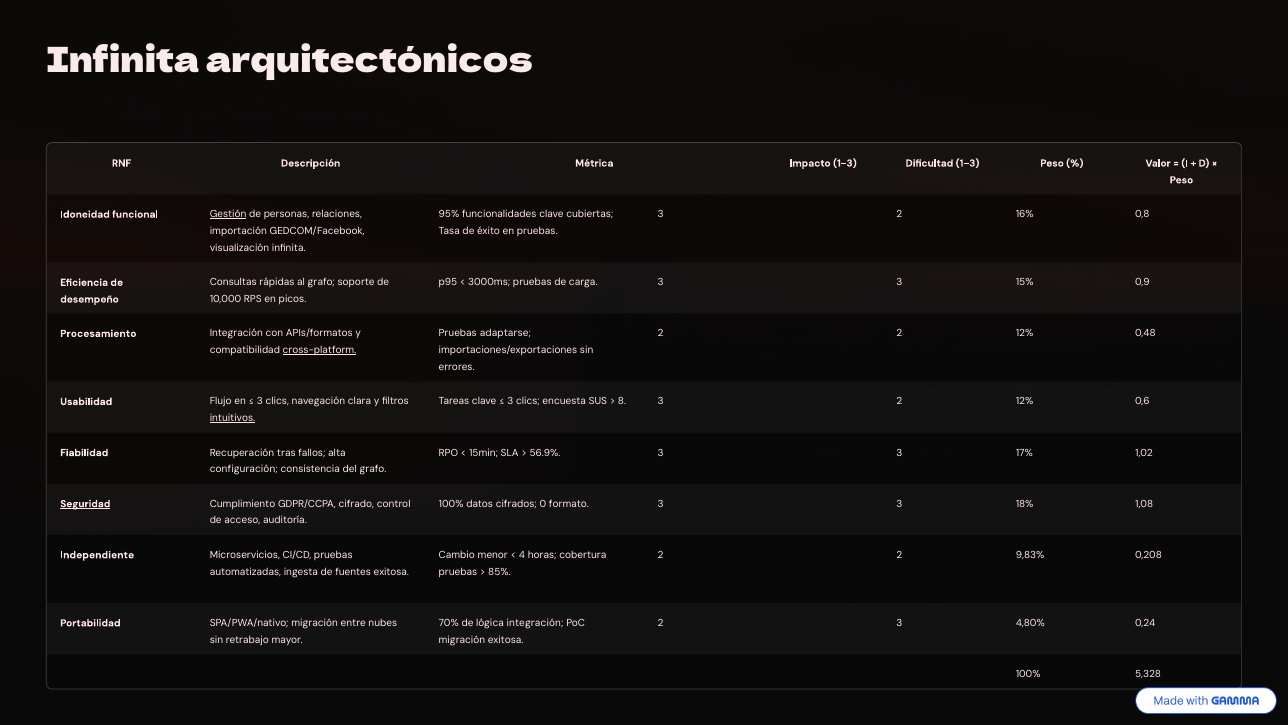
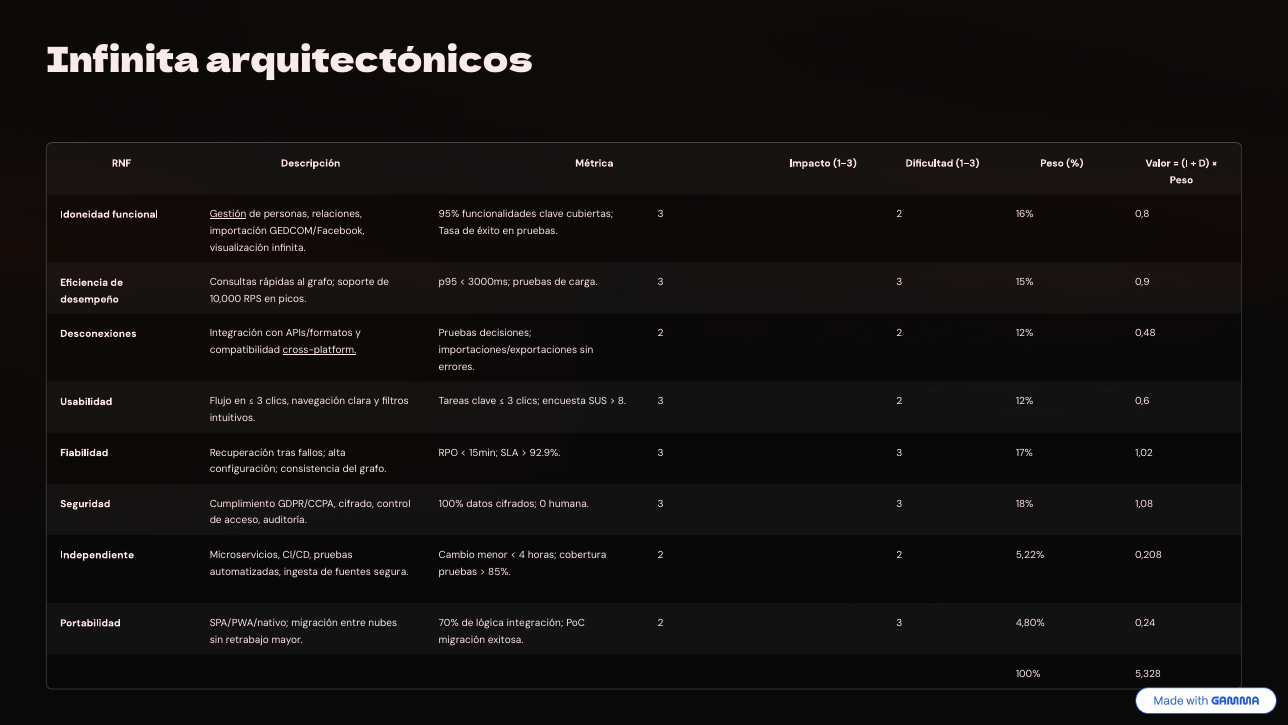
Procesamiento: Procesamiento -> Desconexiones
adaptarse: adaptarse -> decisiones
intuitivos underline: present -> none
56.9%: 56.9% -> 92.9%
Seguridad underline: present -> none
formato: formato -> humana
9,83%: 9,83% -> 5,22%
fuentes exitosa: exitosa -> segura
